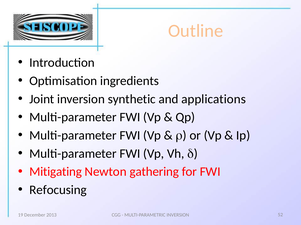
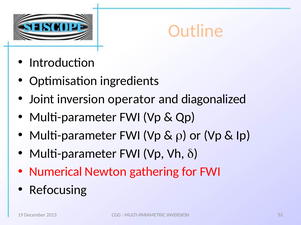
synthetic: synthetic -> operator
applications: applications -> diagonalized
Mitigating: Mitigating -> Numerical
